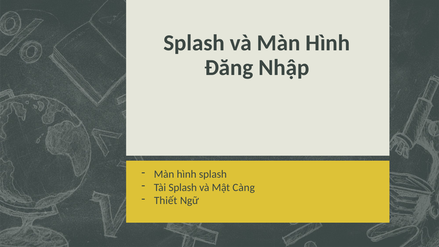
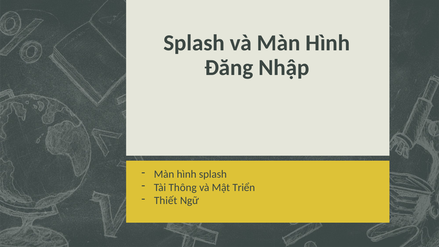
Tài Splash: Splash -> Thông
Càng: Càng -> Triển
